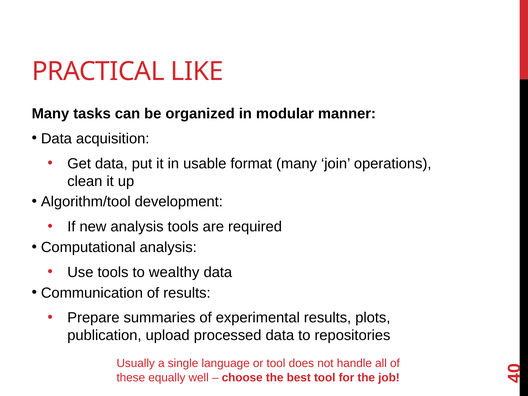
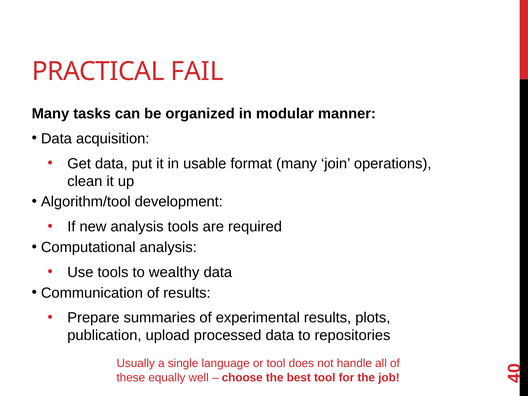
LIKE: LIKE -> FAIL
